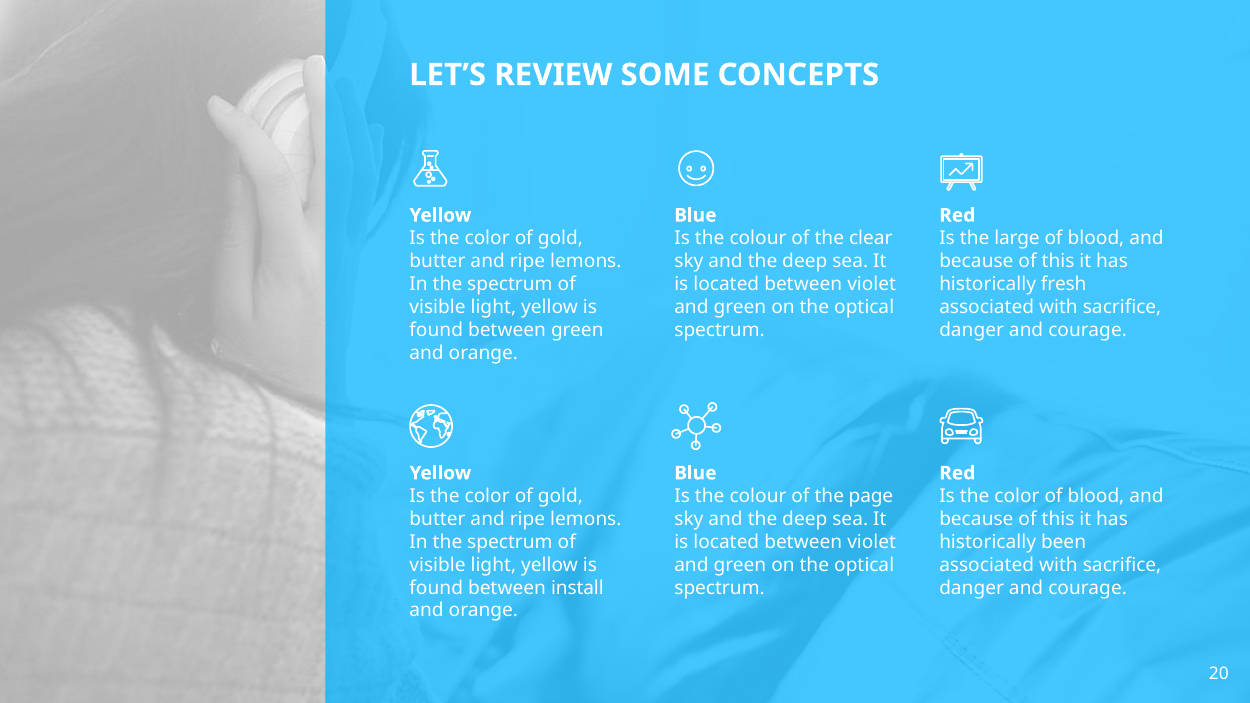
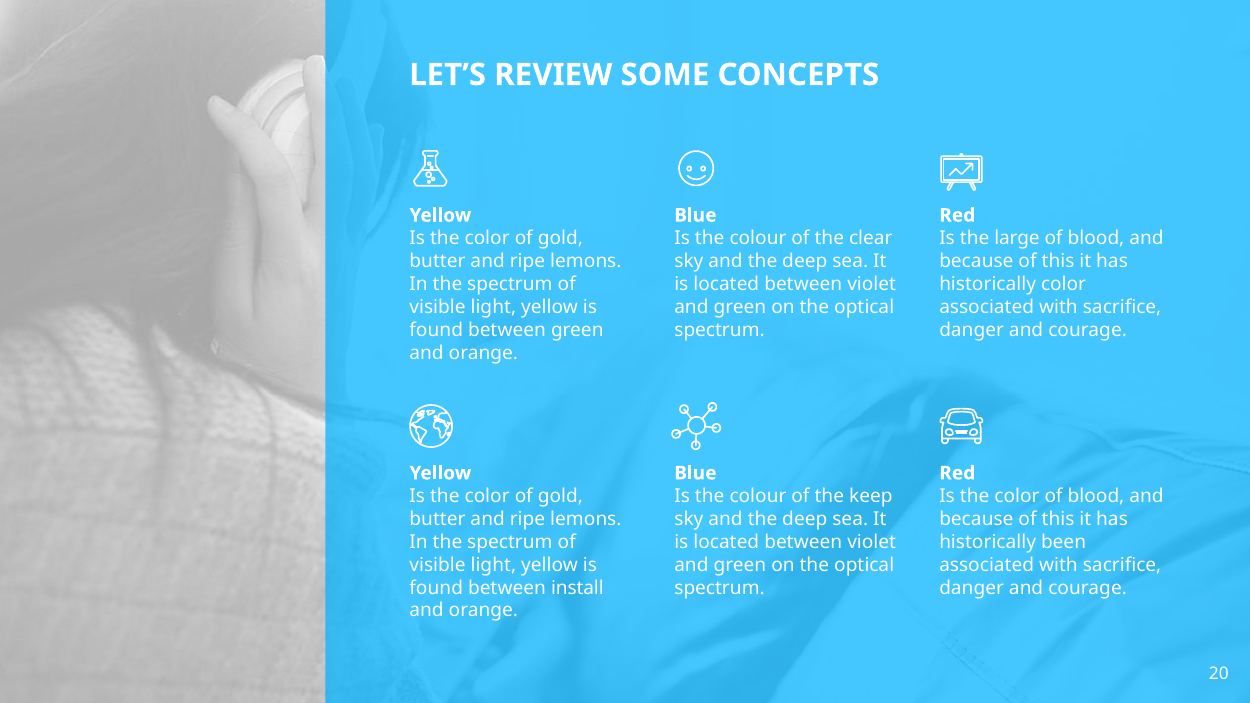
historically fresh: fresh -> color
page: page -> keep
